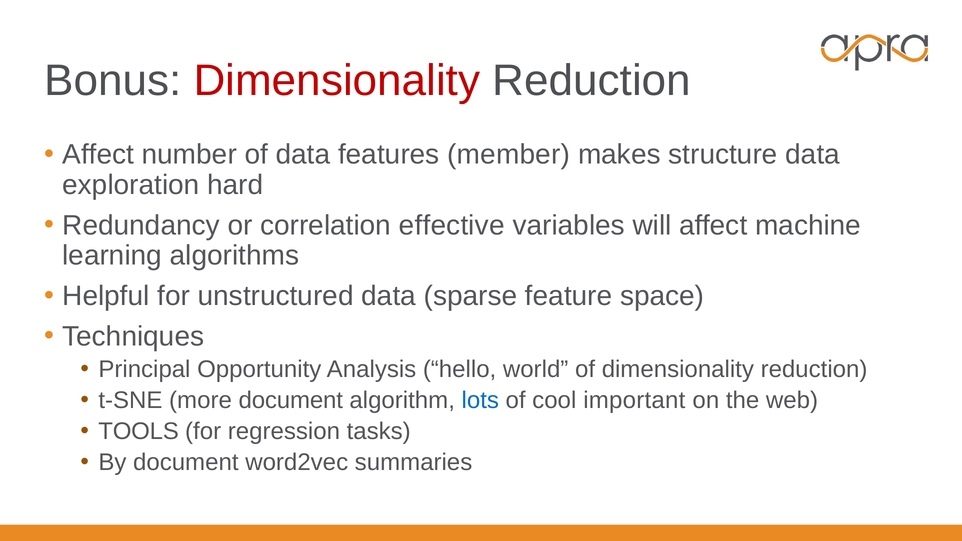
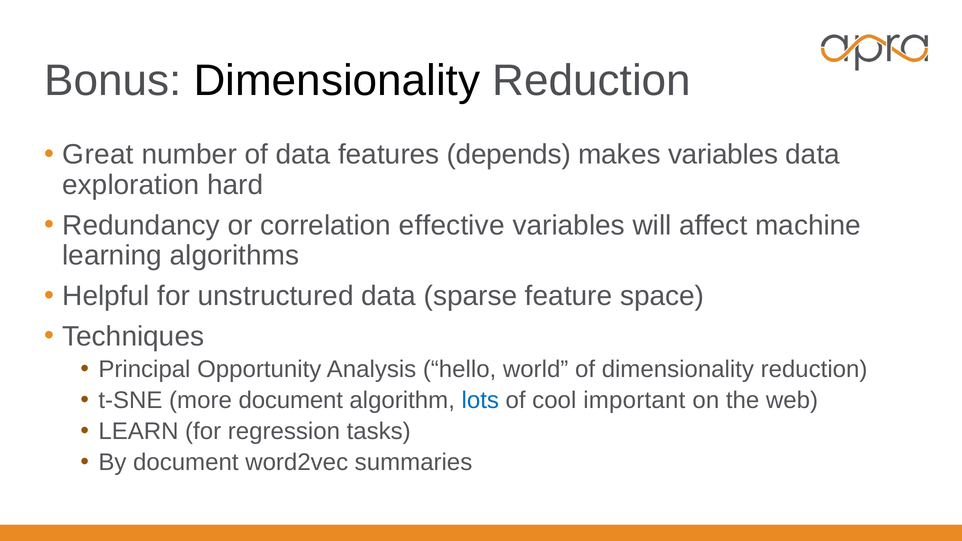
Dimensionality at (337, 81) colour: red -> black
Affect at (98, 155): Affect -> Great
member: member -> depends
makes structure: structure -> variables
TOOLS: TOOLS -> LEARN
